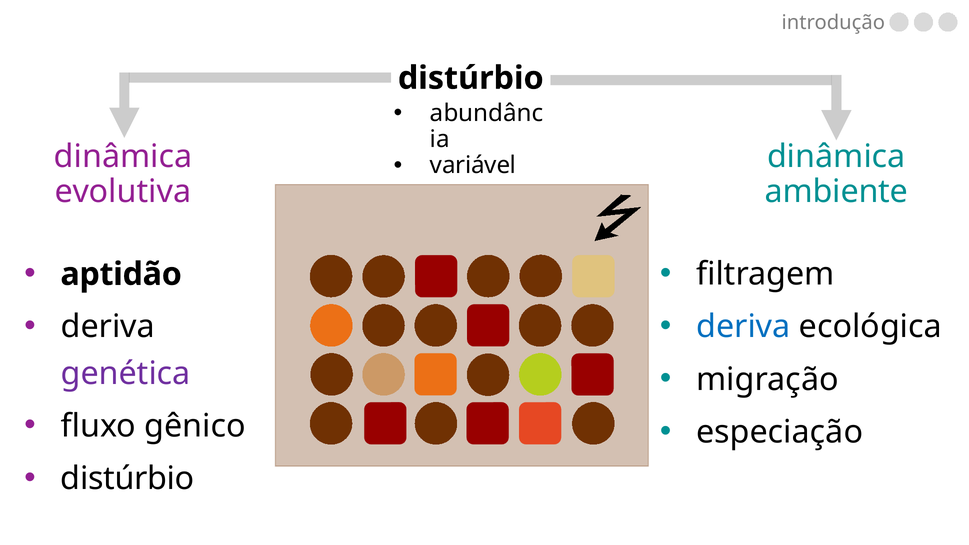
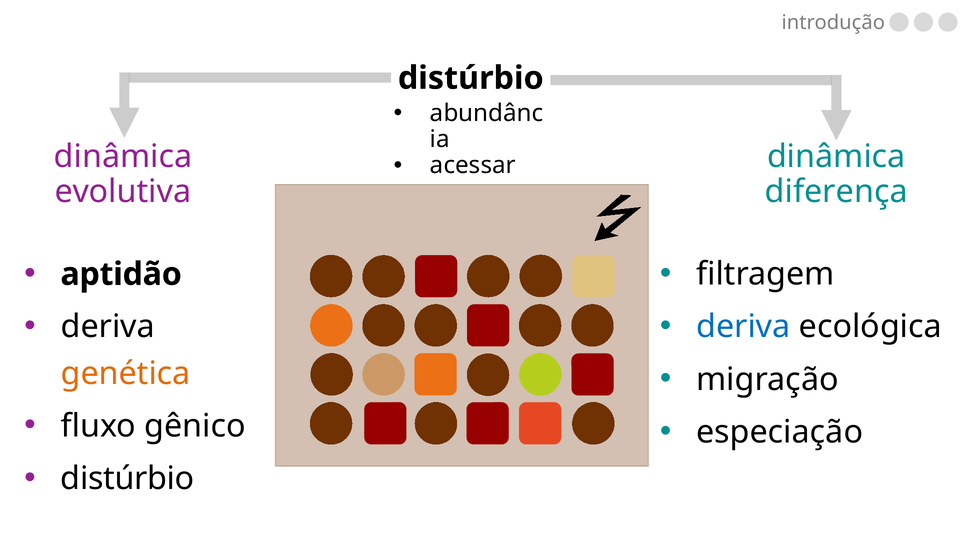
variável: variável -> acessar
ambiente: ambiente -> diferença
genética colour: purple -> orange
